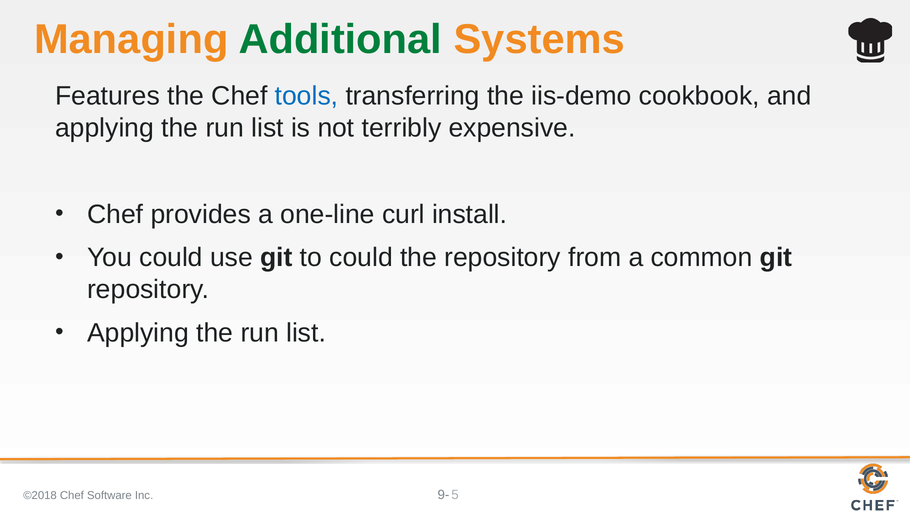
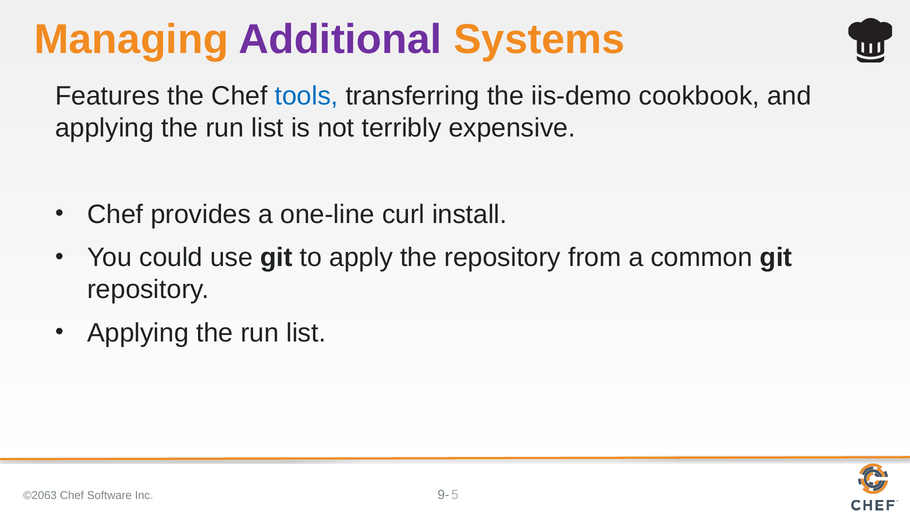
Additional colour: green -> purple
to could: could -> apply
©2018: ©2018 -> ©2063
